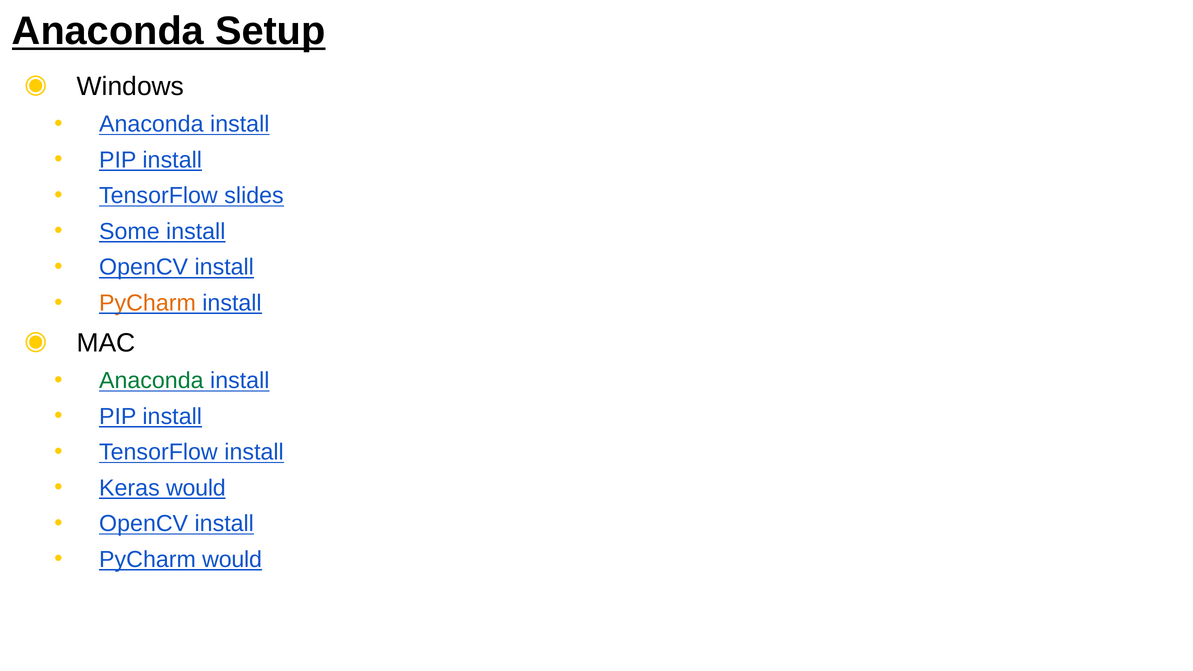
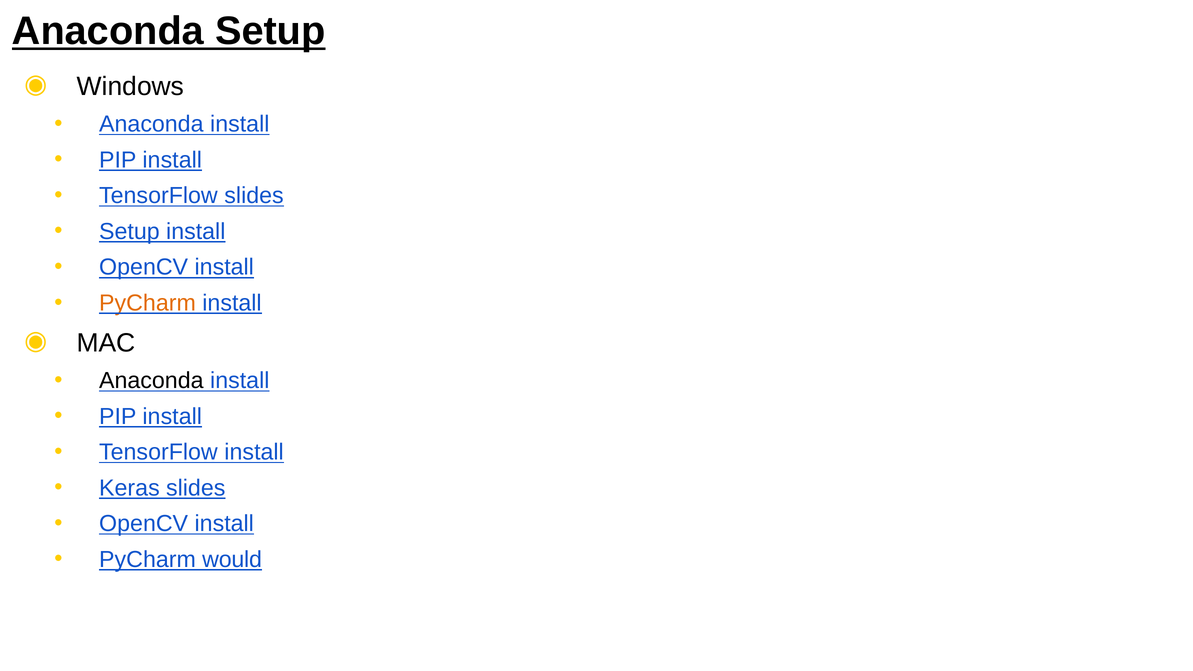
Some at (129, 232): Some -> Setup
Anaconda at (151, 381) colour: green -> black
Keras would: would -> slides
